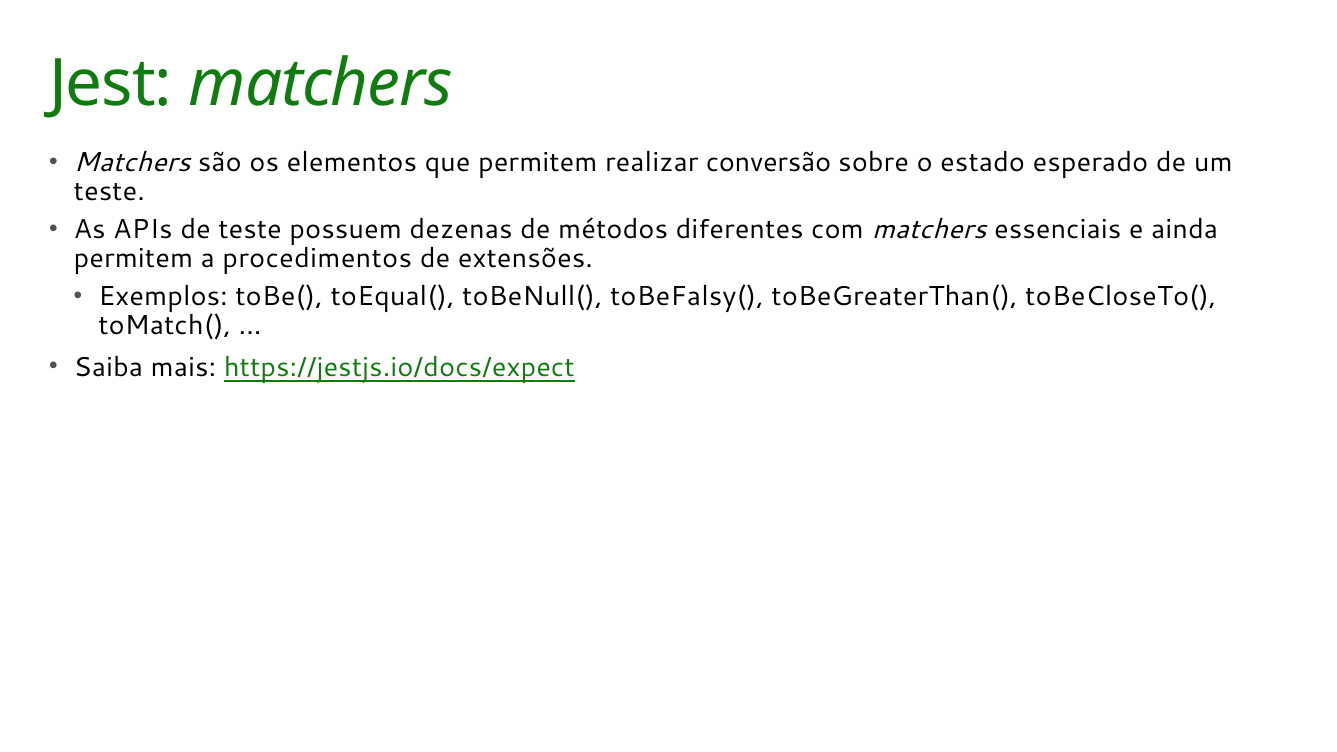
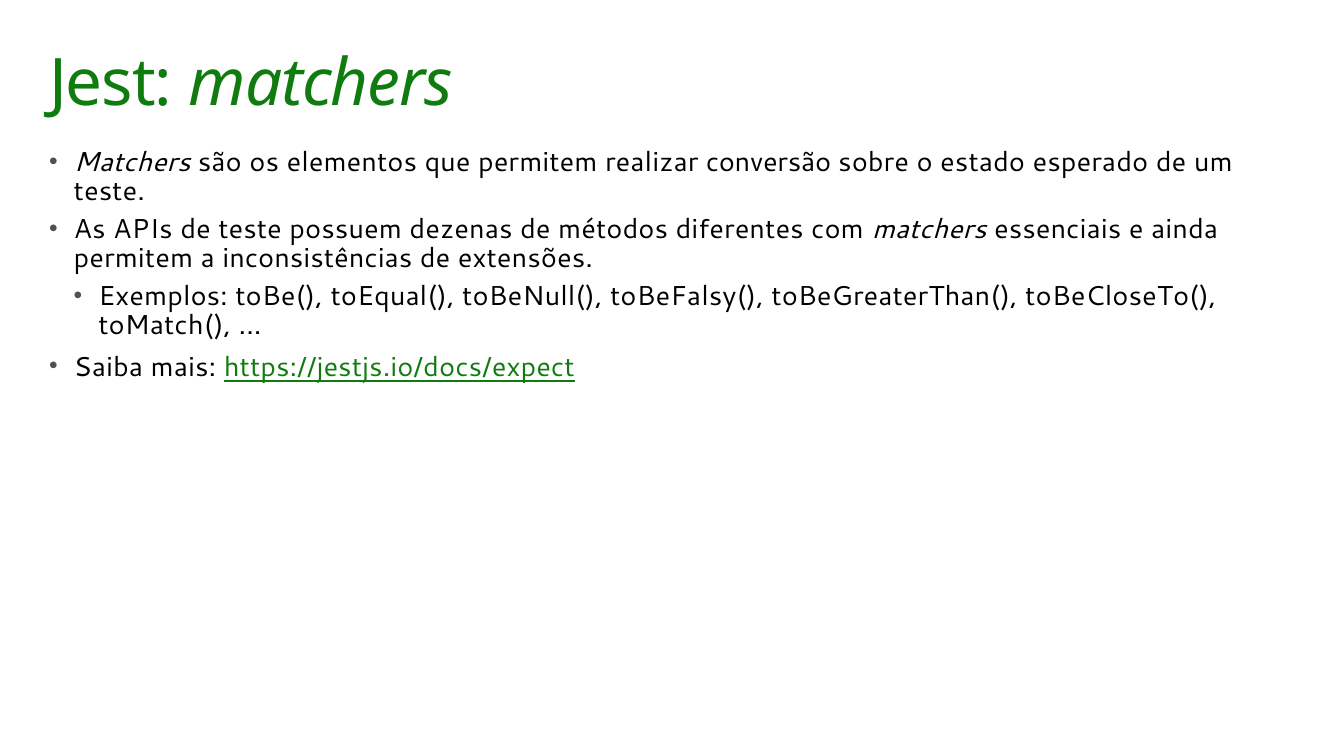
procedimentos: procedimentos -> inconsistências
